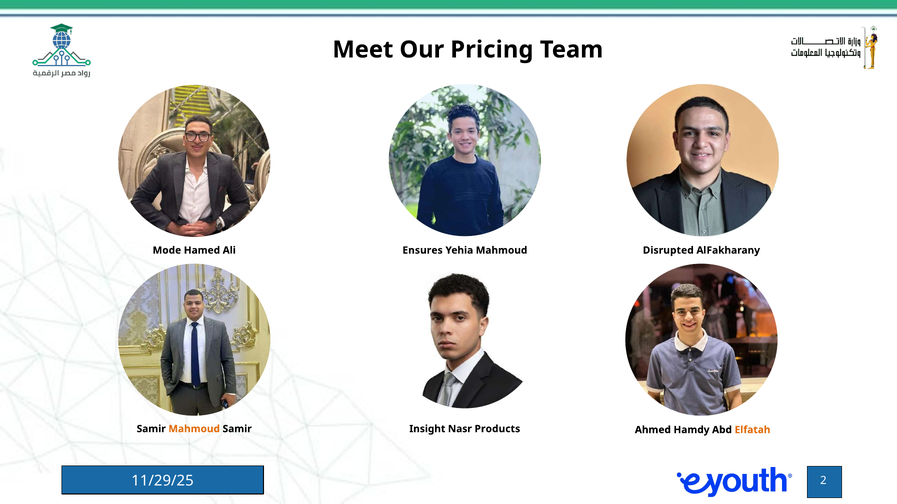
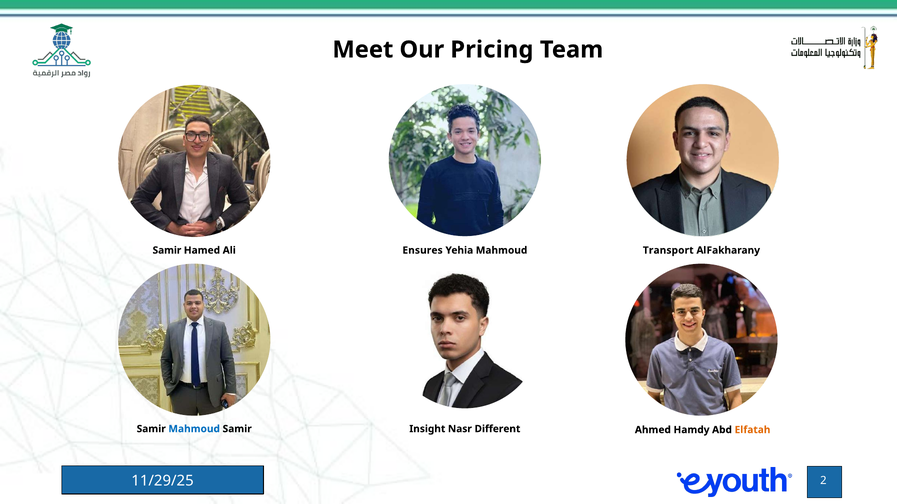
Mode at (167, 251): Mode -> Samir
Disrupted: Disrupted -> Transport
Mahmoud at (194, 429) colour: orange -> blue
Products: Products -> Different
